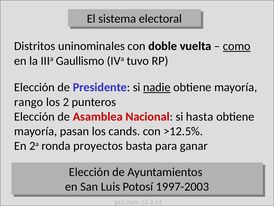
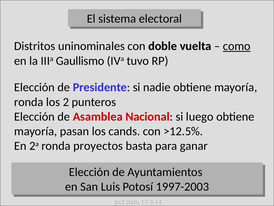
nadie underline: present -> none
rango at (29, 102): rango -> ronda
hasta: hasta -> luego
